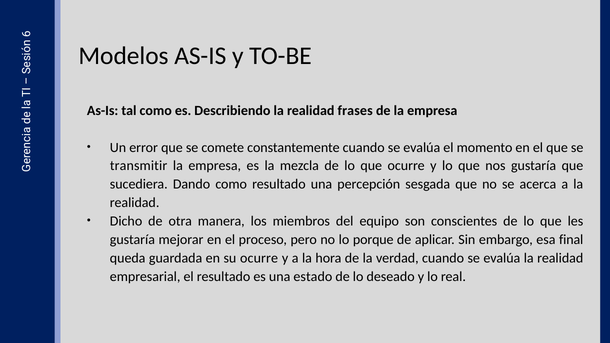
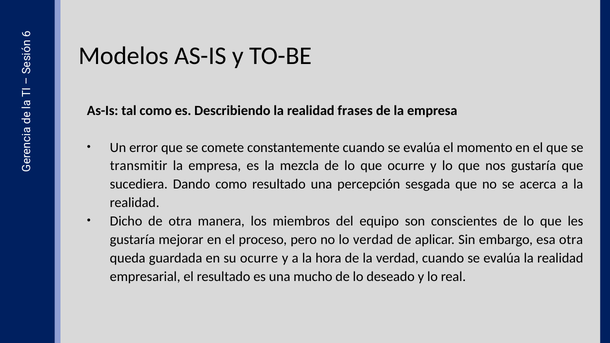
lo porque: porque -> verdad
esa final: final -> otra
estado: estado -> mucho
